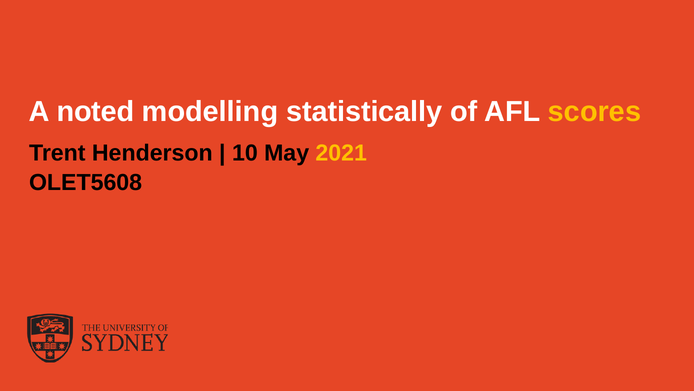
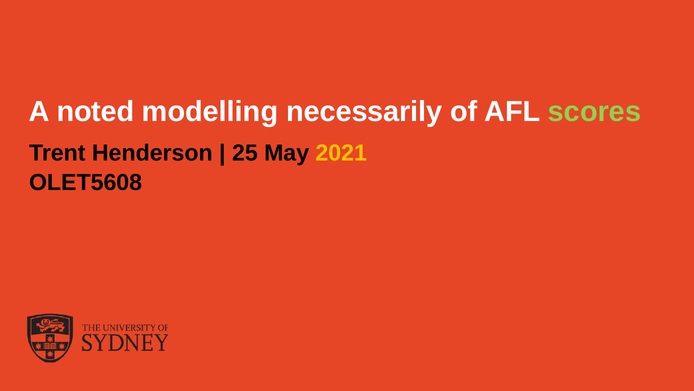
statistically: statistically -> necessarily
scores colour: yellow -> light green
10: 10 -> 25
